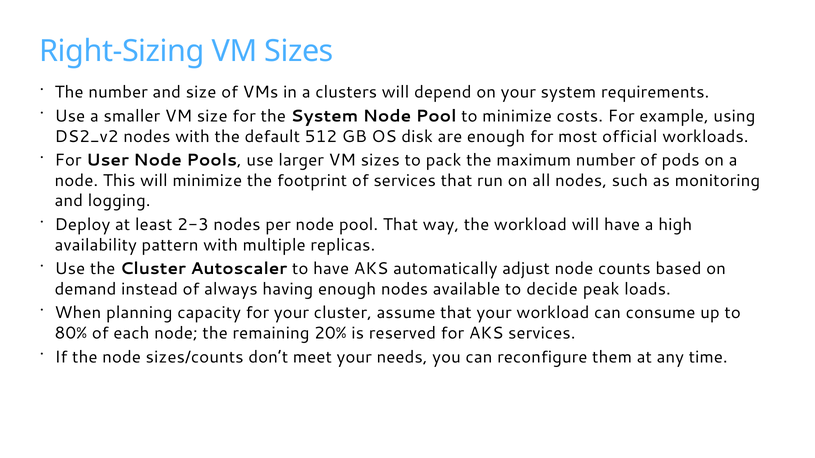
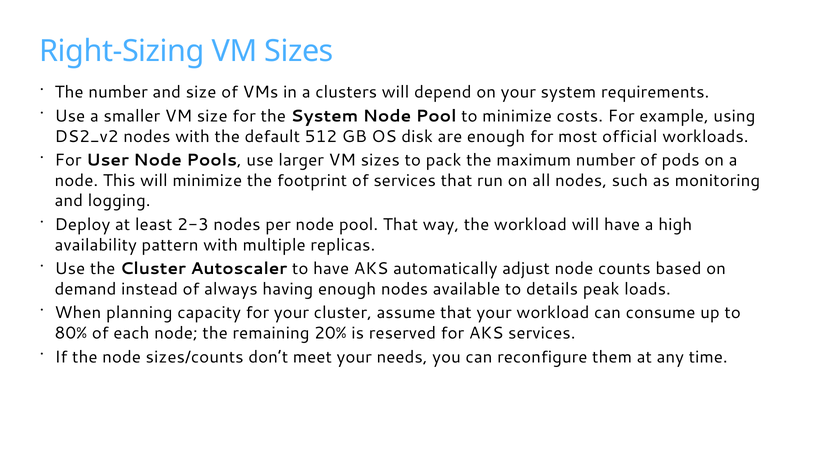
decide: decide -> details
